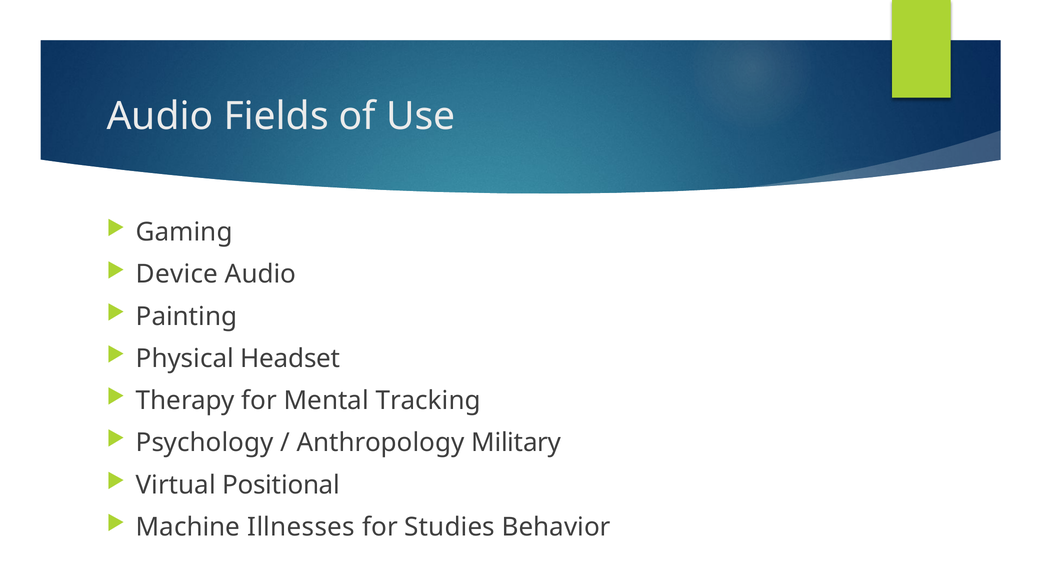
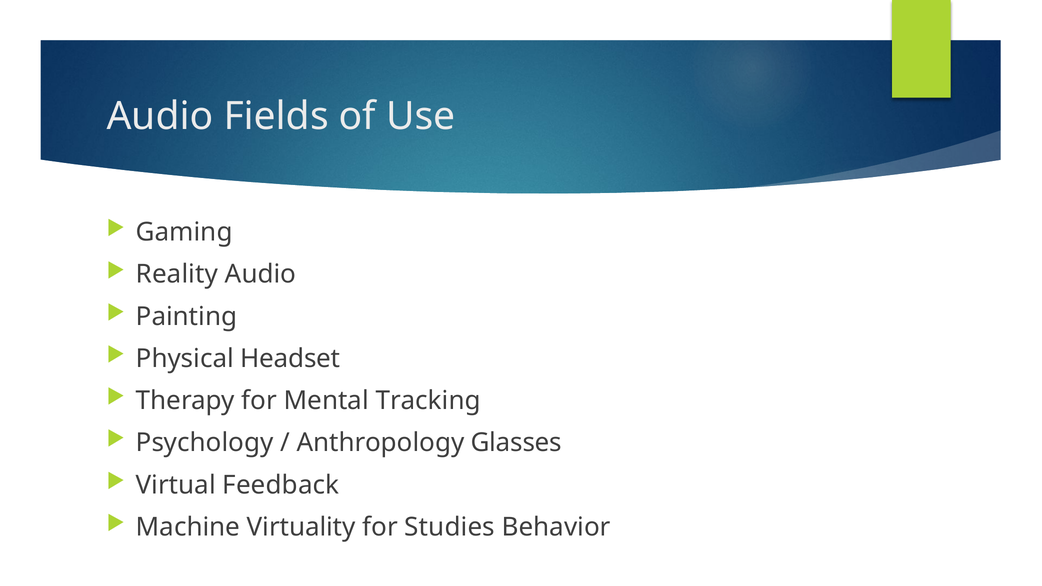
Device: Device -> Reality
Military: Military -> Glasses
Positional: Positional -> Feedback
Illnesses: Illnesses -> Virtuality
